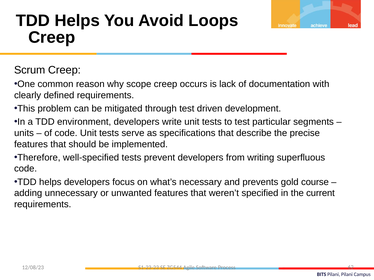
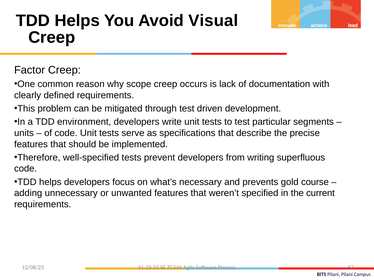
Loops: Loops -> Visual
Scrum: Scrum -> Factor
